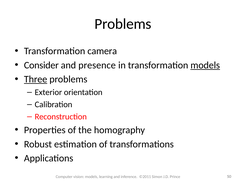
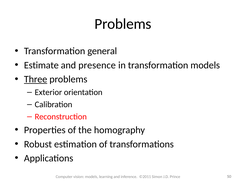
camera: camera -> general
Consider: Consider -> Estimate
models at (205, 65) underline: present -> none
